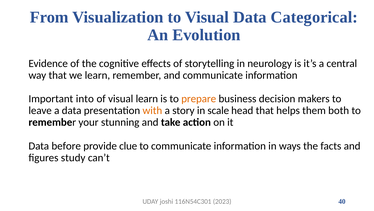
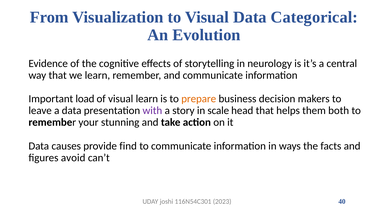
into: into -> load
with colour: orange -> purple
before: before -> causes
clue: clue -> find
study: study -> avoid
